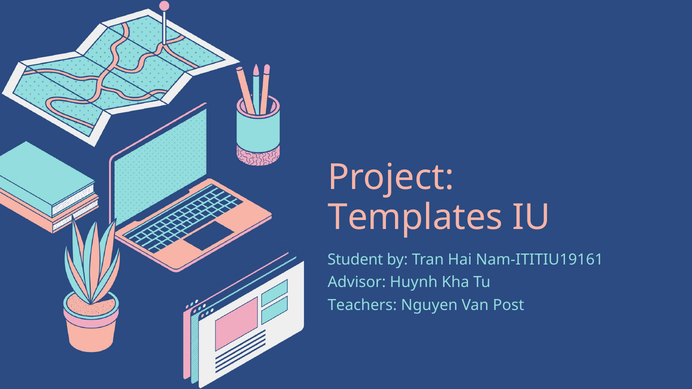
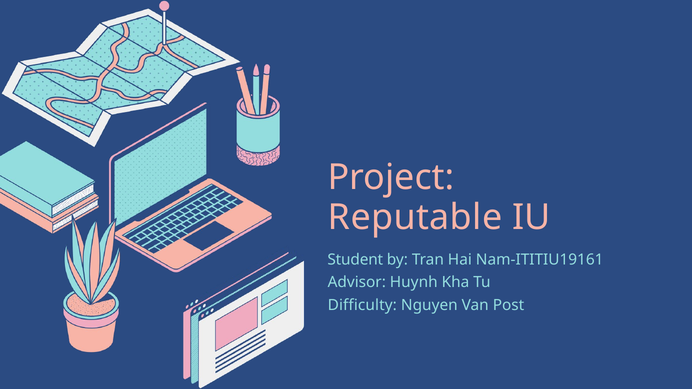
Templates: Templates -> Reputable
Teachers: Teachers -> Difficulty
